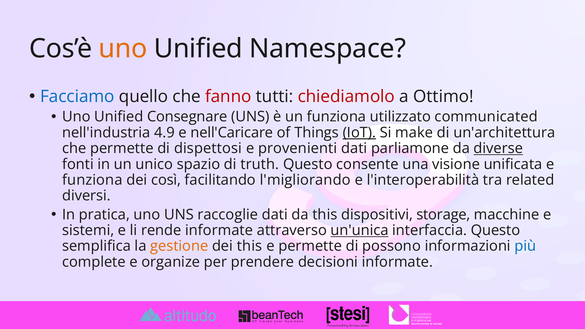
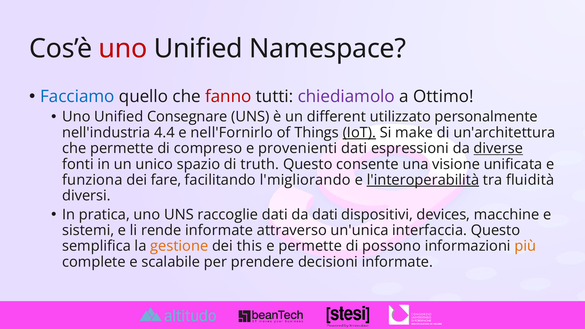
uno at (123, 49) colour: orange -> red
chiediamolo colour: red -> purple
un funziona: funziona -> different
communicated: communicated -> personalmente
4.9: 4.9 -> 4.4
nell'Caricare: nell'Caricare -> nell'Fornirlo
dispettosi: dispettosi -> compreso
parliamone: parliamone -> espressioni
così: così -> fare
l'interoperabilità underline: none -> present
related: related -> fluidità
da this: this -> dati
storage: storage -> devices
un'unica underline: present -> none
più colour: blue -> orange
organize: organize -> scalabile
